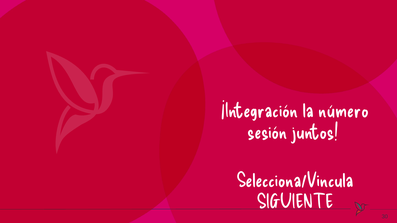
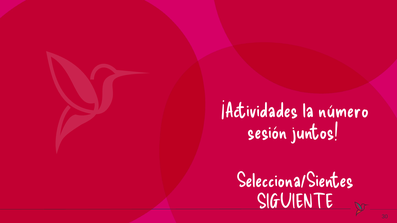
¡Integración: ¡Integración -> ¡Actividades
Selecciona/Vincula: Selecciona/Vincula -> Selecciona/Sientes
